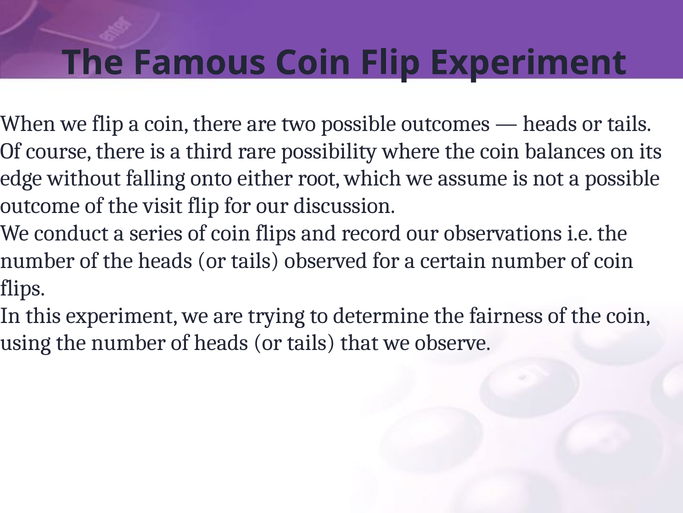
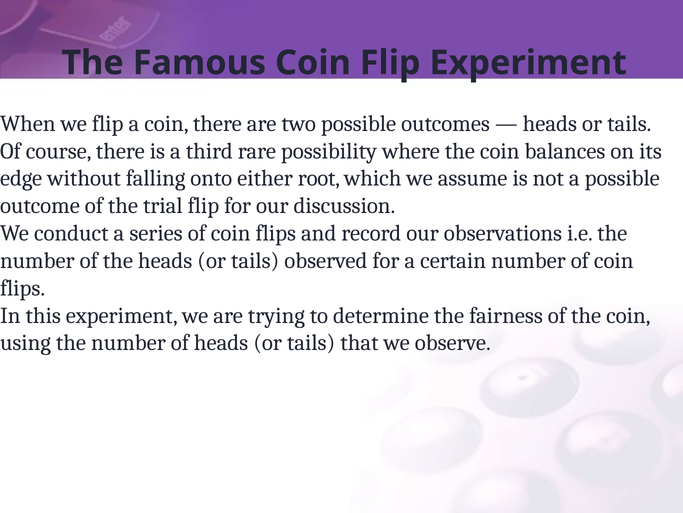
visit: visit -> trial
